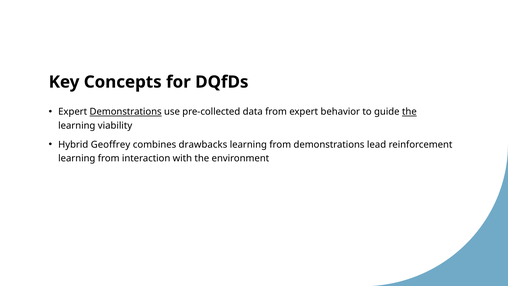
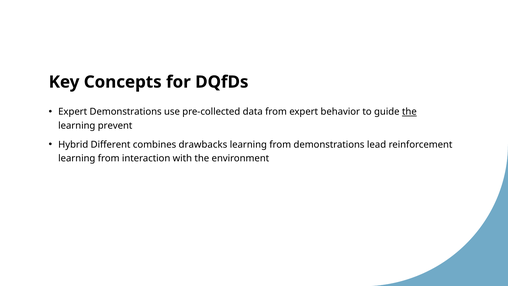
Demonstrations at (126, 112) underline: present -> none
viability: viability -> prevent
Geoffrey: Geoffrey -> Different
